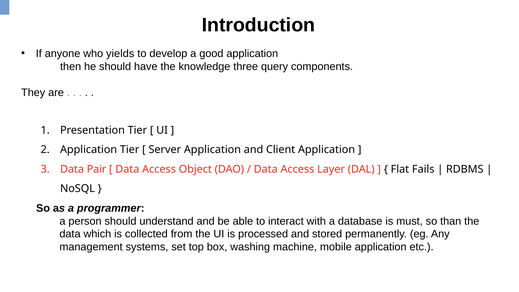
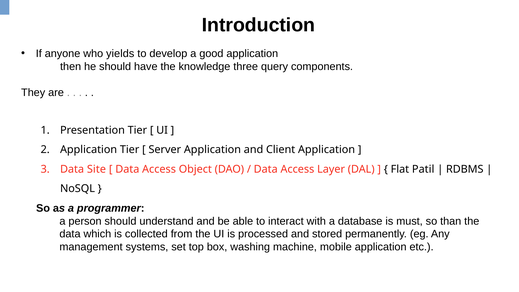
Pair: Pair -> Site
Fails: Fails -> Patil
